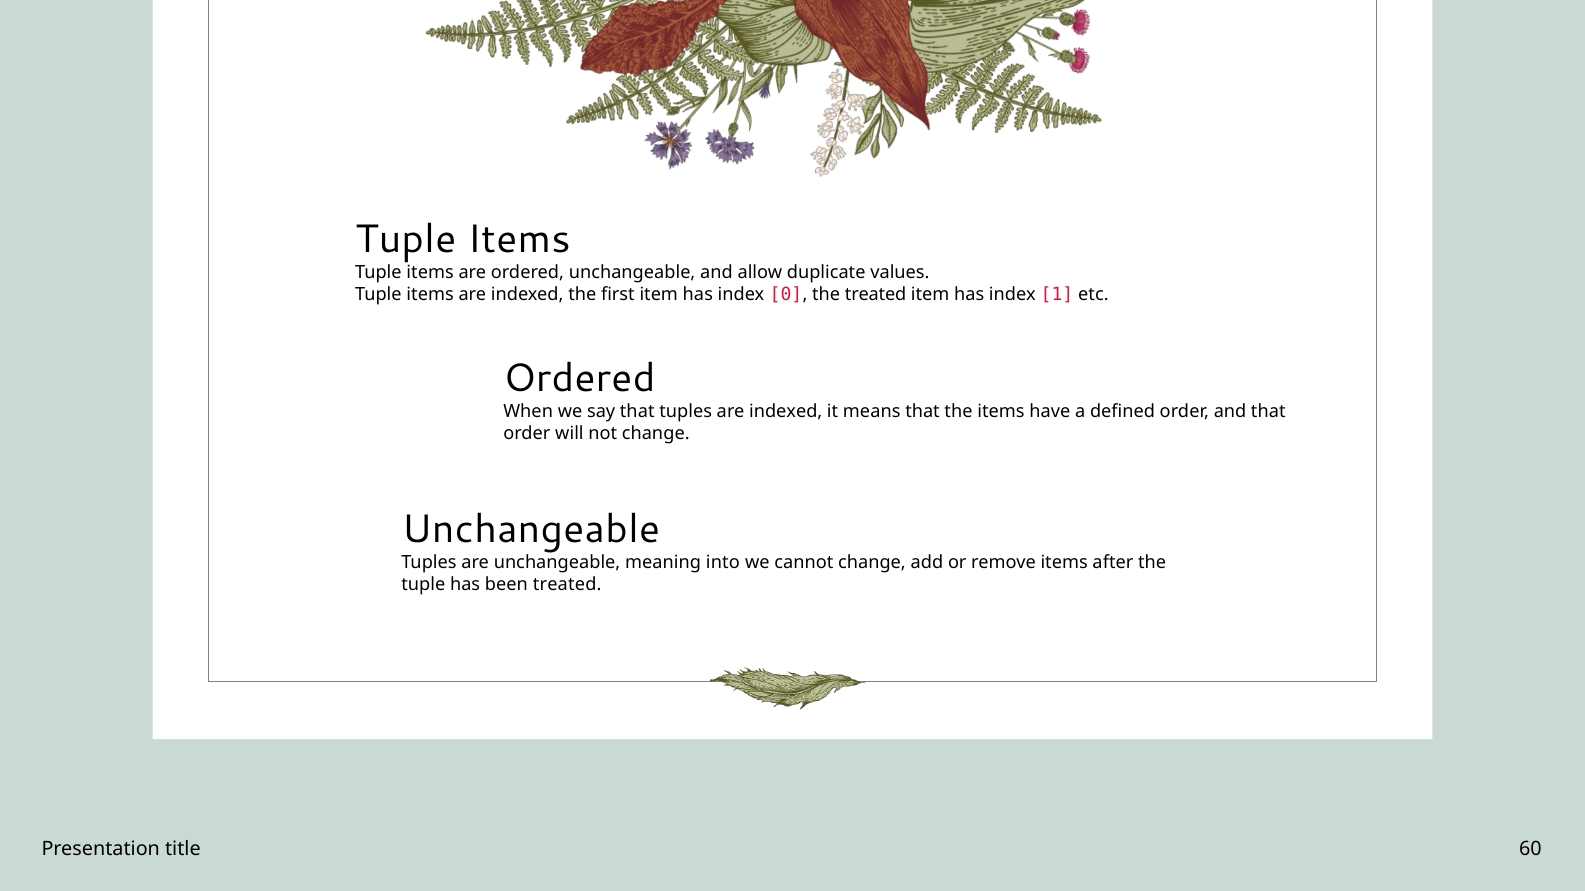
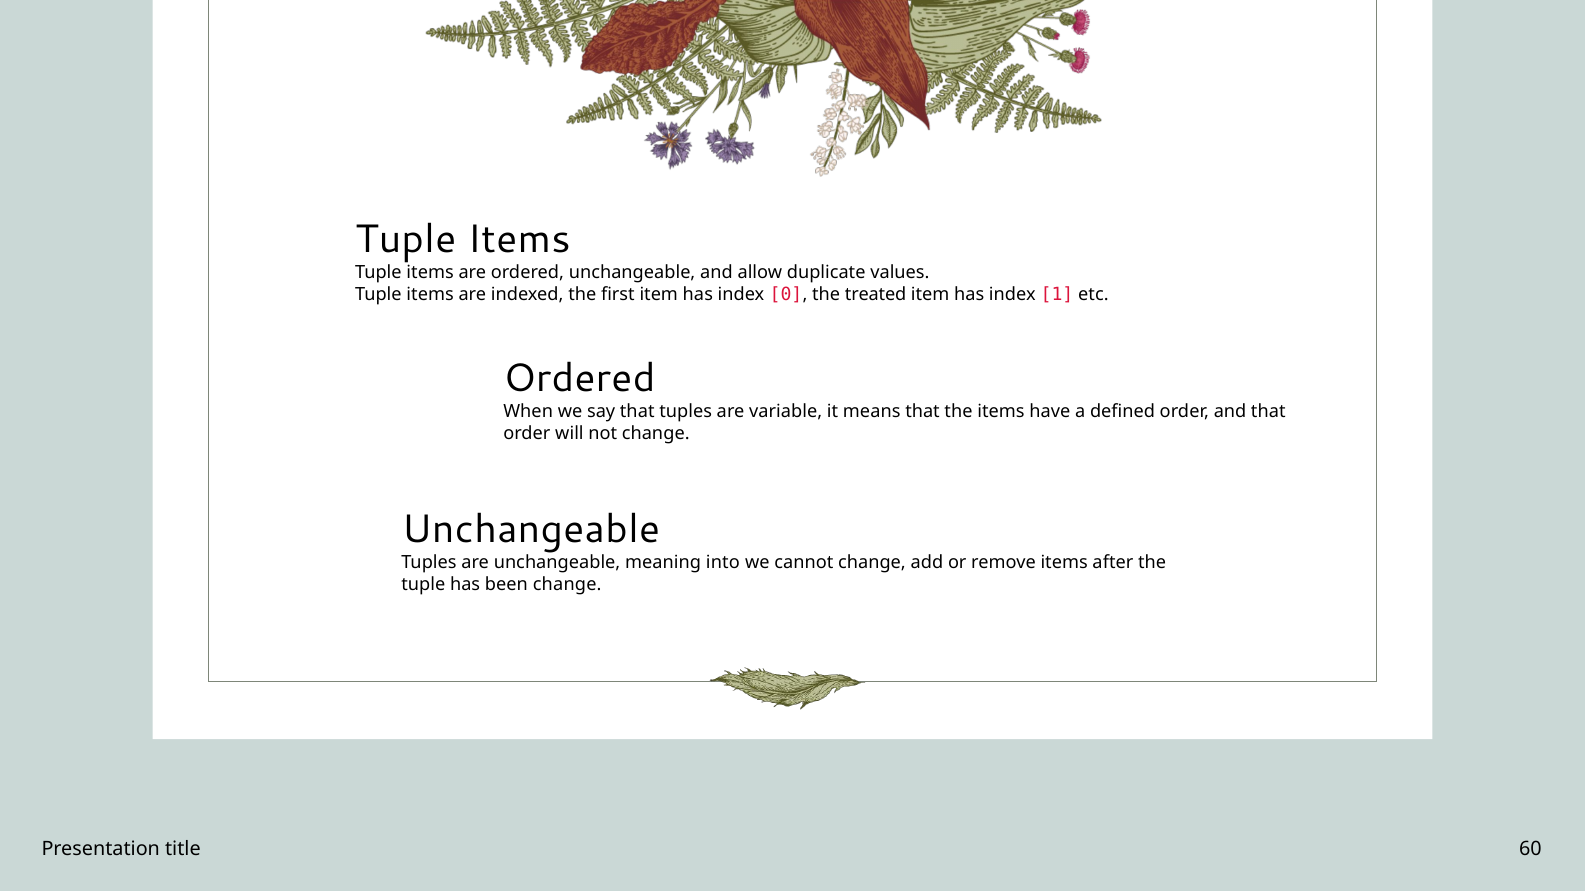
tuples are indexed: indexed -> variable
been treated: treated -> change
